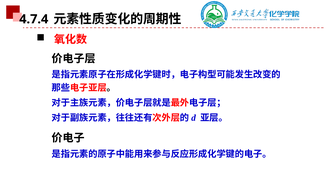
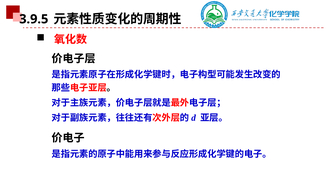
4.7.4: 4.7.4 -> 3.9.5
